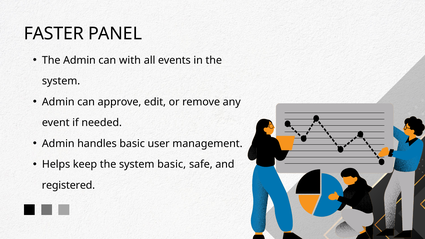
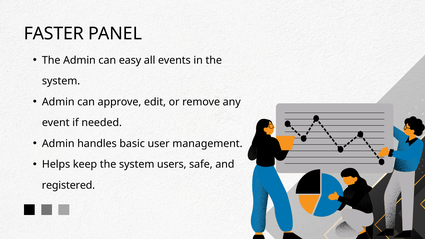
with: with -> easy
system basic: basic -> users
